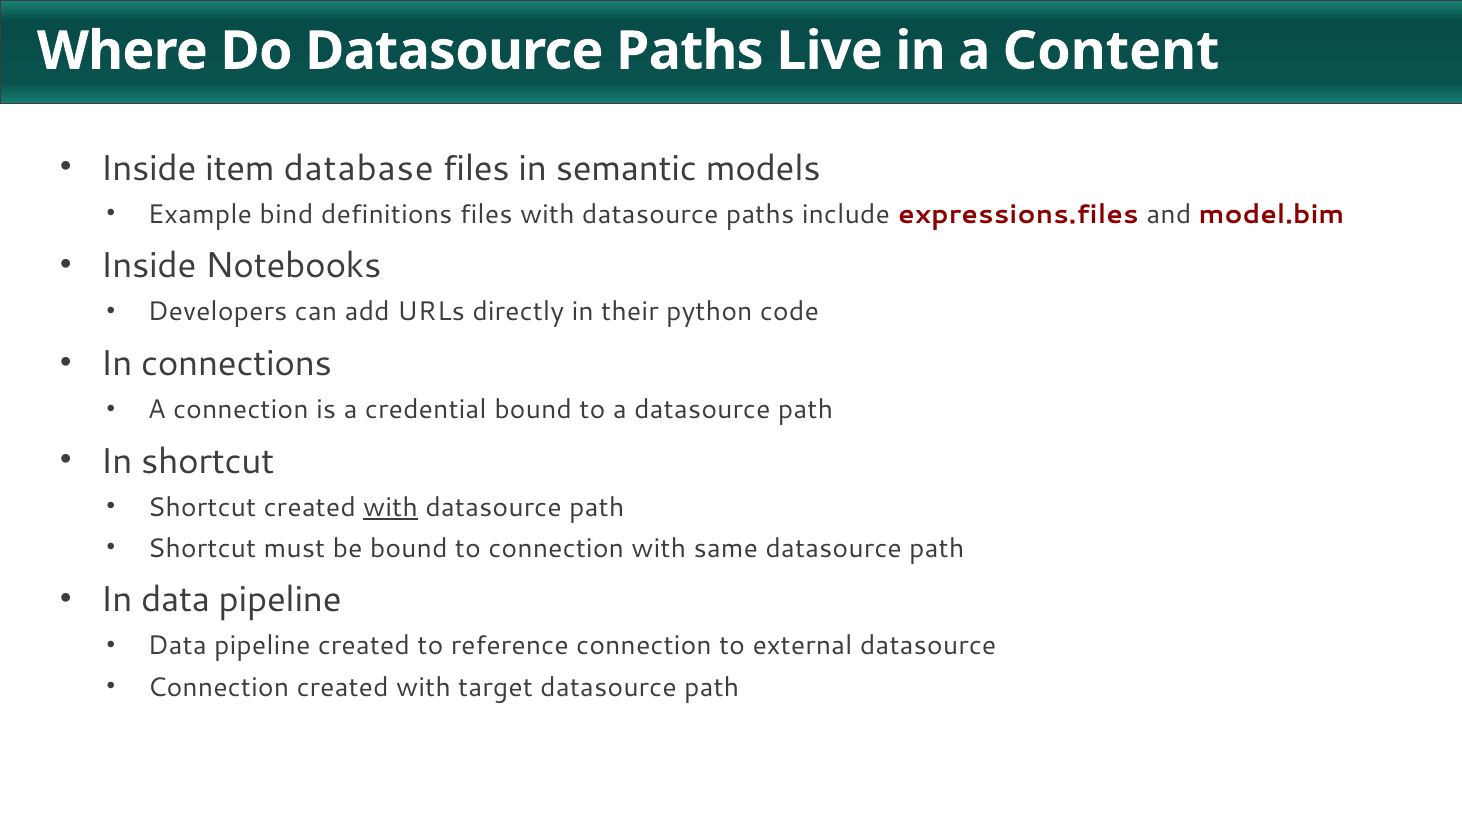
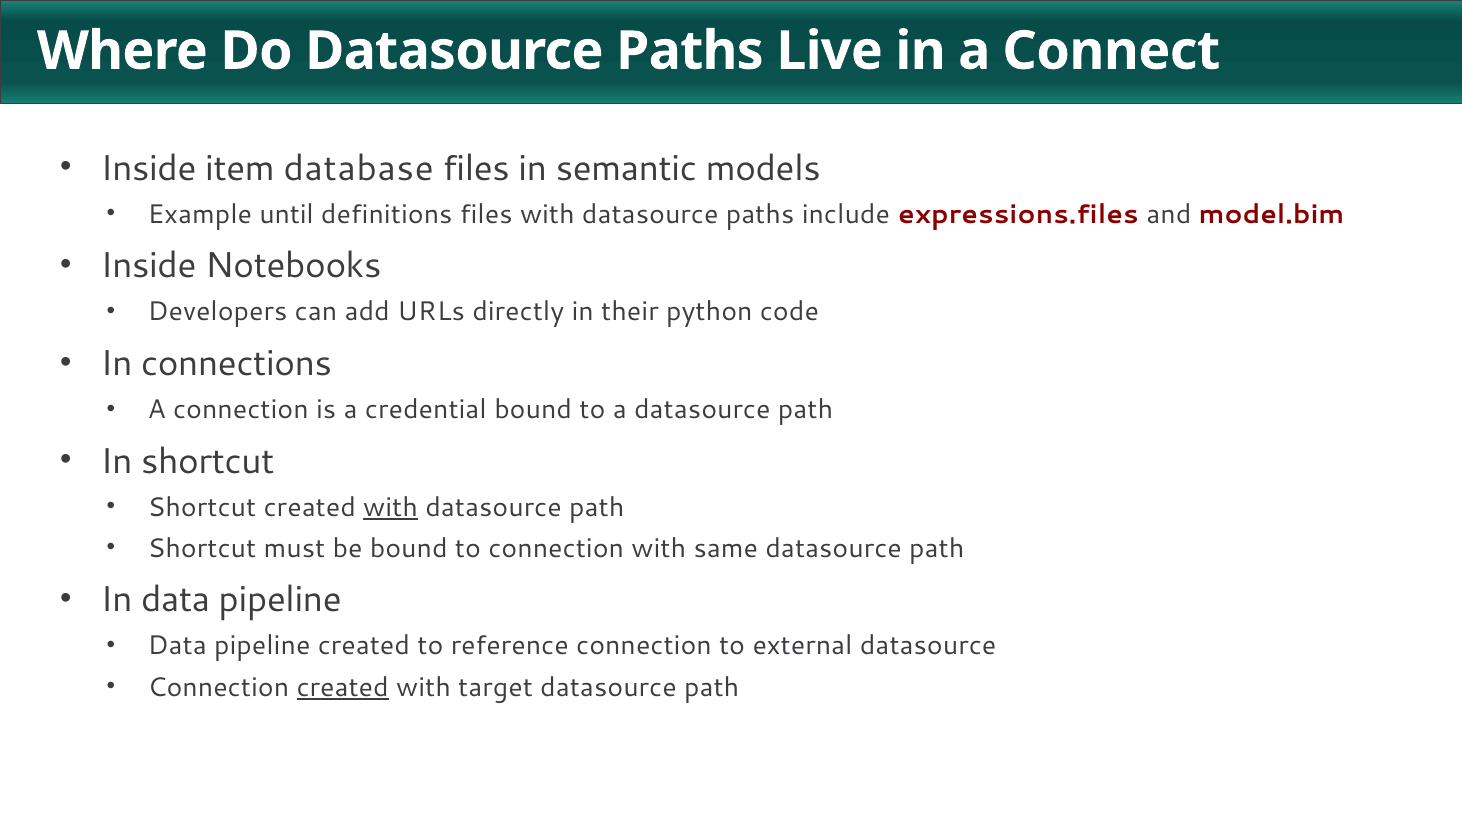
Content: Content -> Connect
bind: bind -> until
created at (343, 687) underline: none -> present
